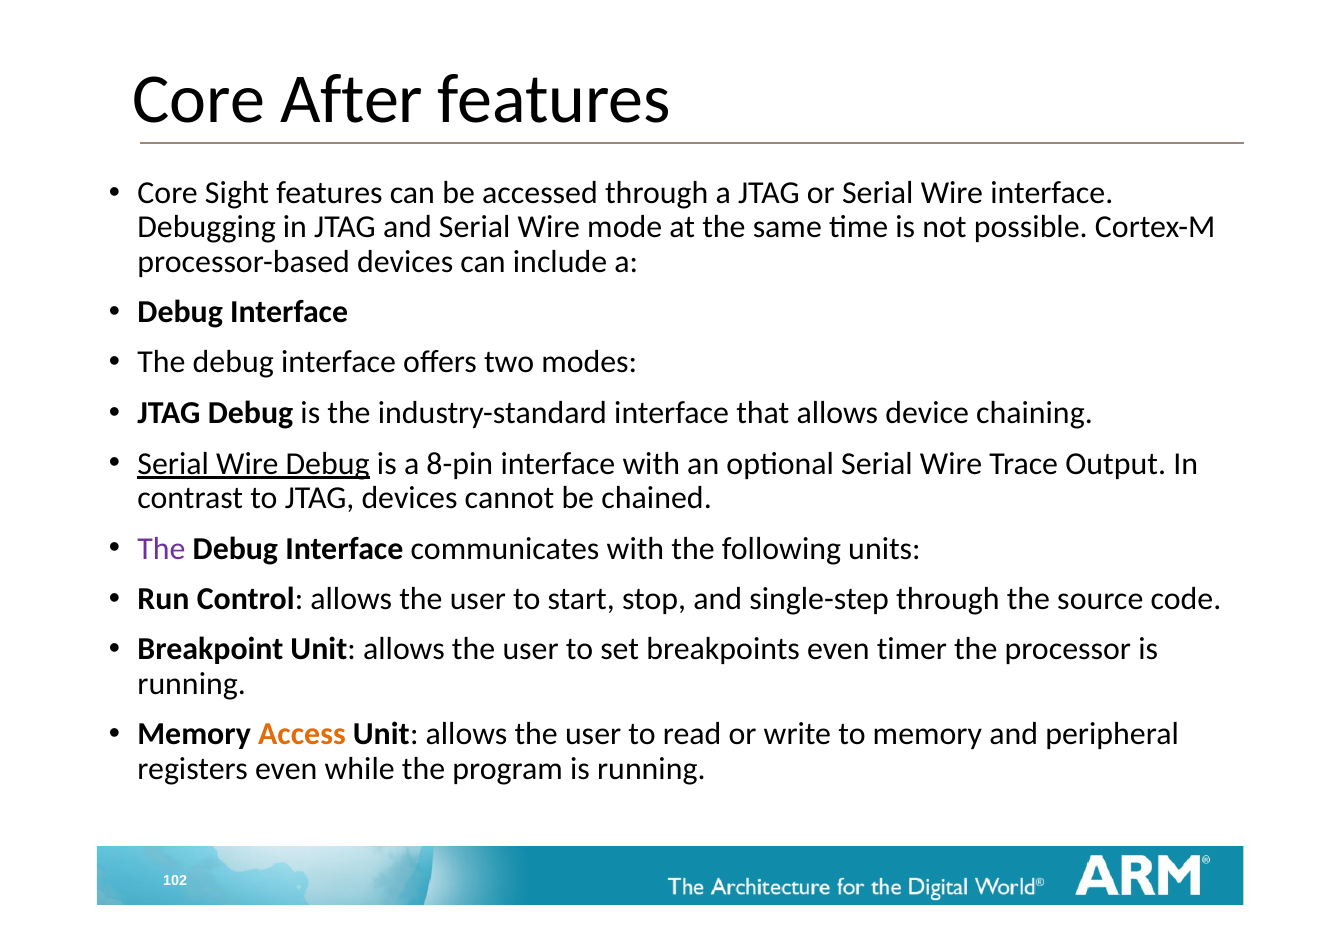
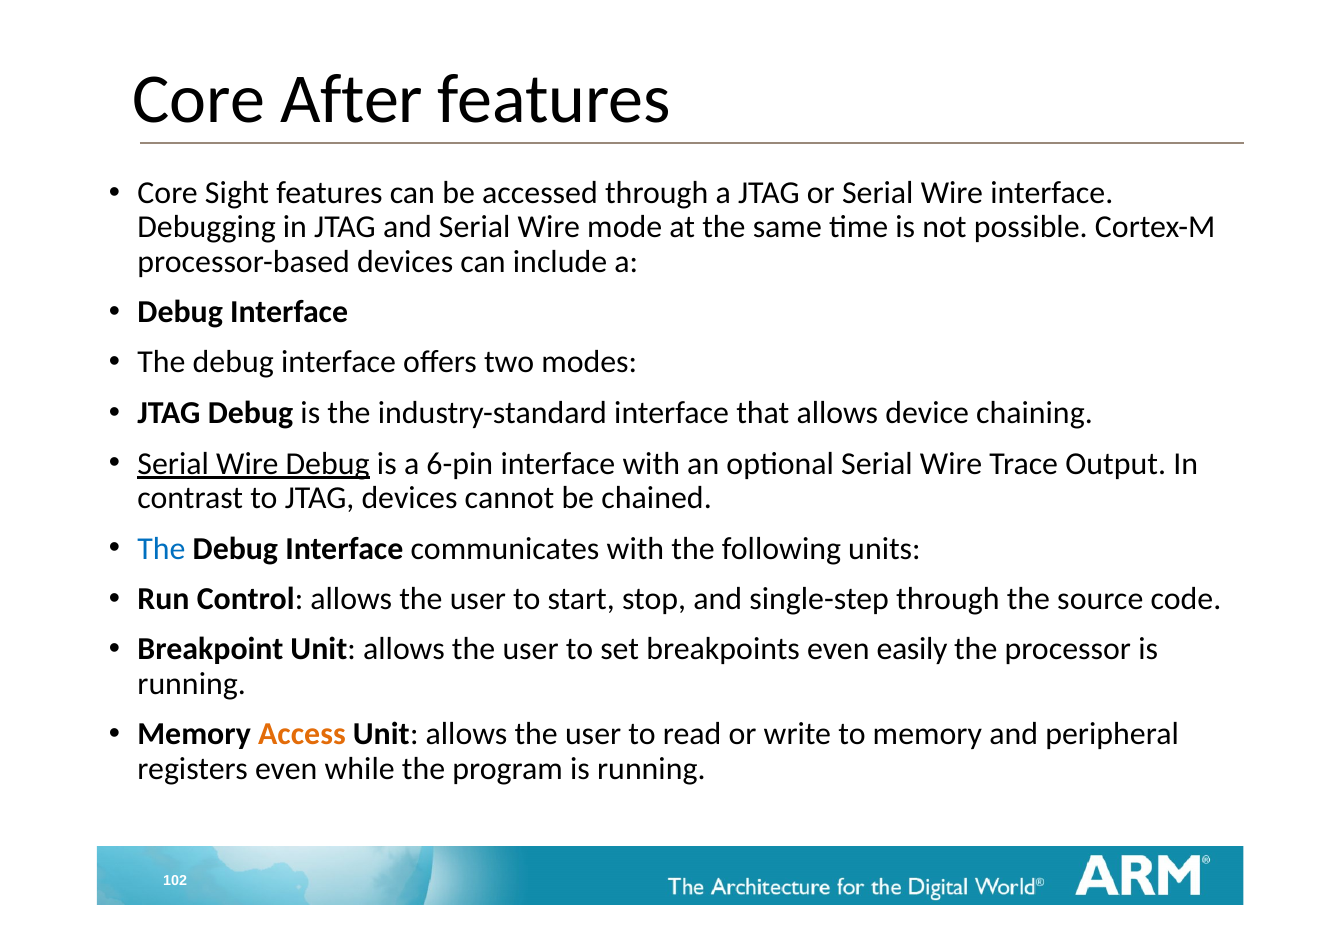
8-pin: 8-pin -> 6-pin
The at (162, 548) colour: purple -> blue
timer: timer -> easily
